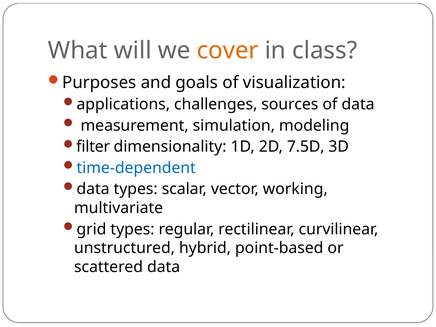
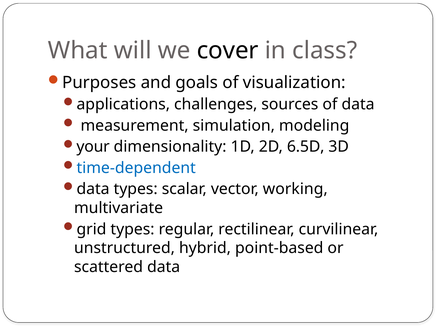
cover colour: orange -> black
filter: filter -> your
7.5D: 7.5D -> 6.5D
